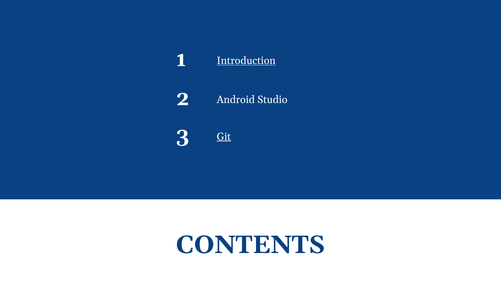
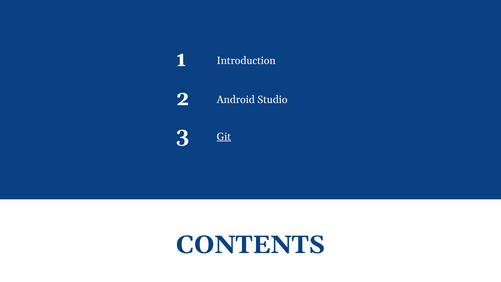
Introduction underline: present -> none
